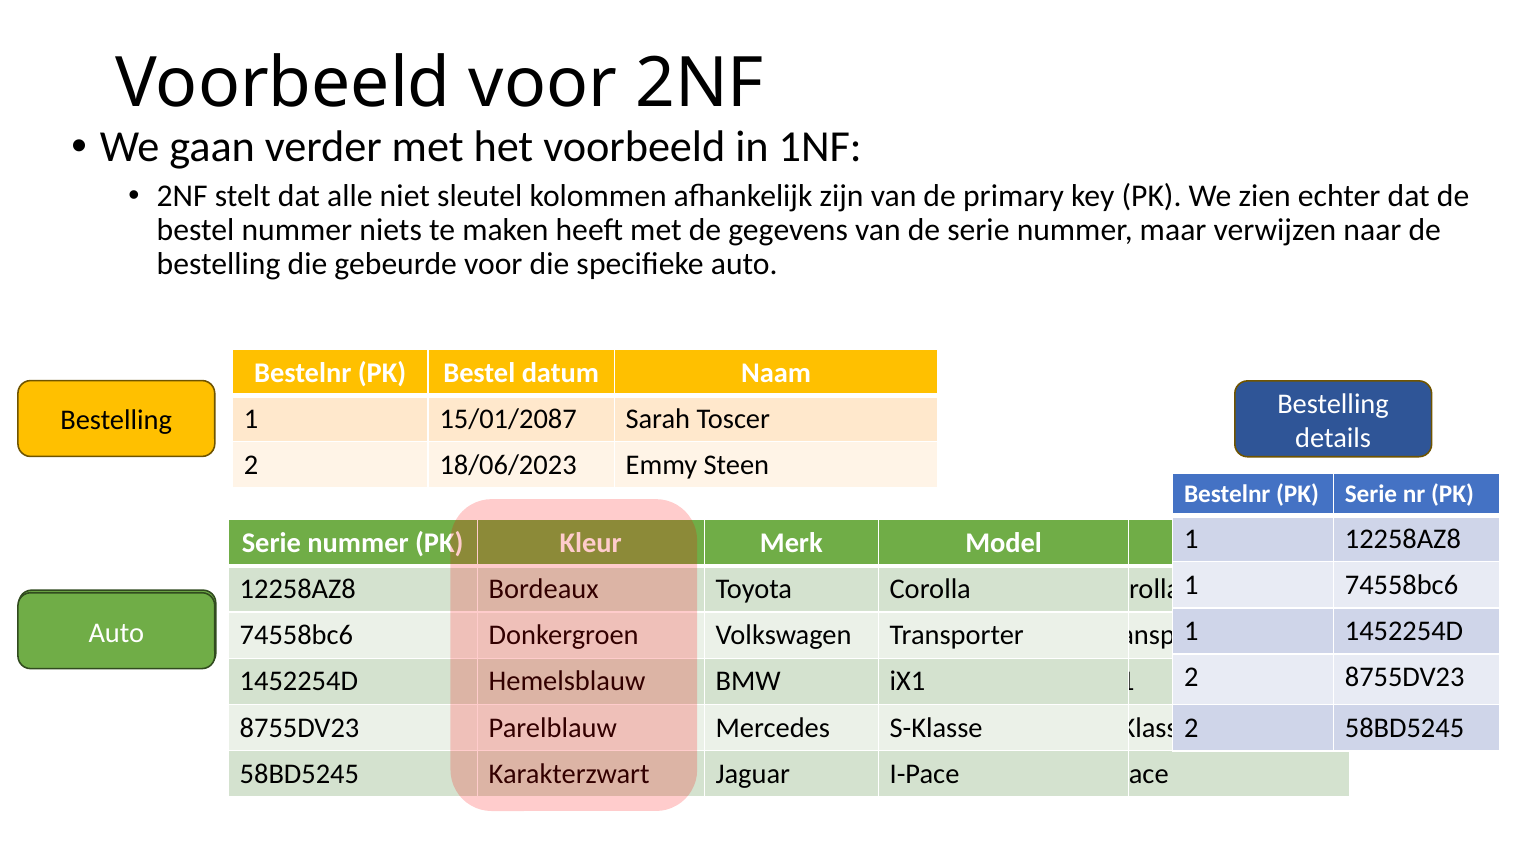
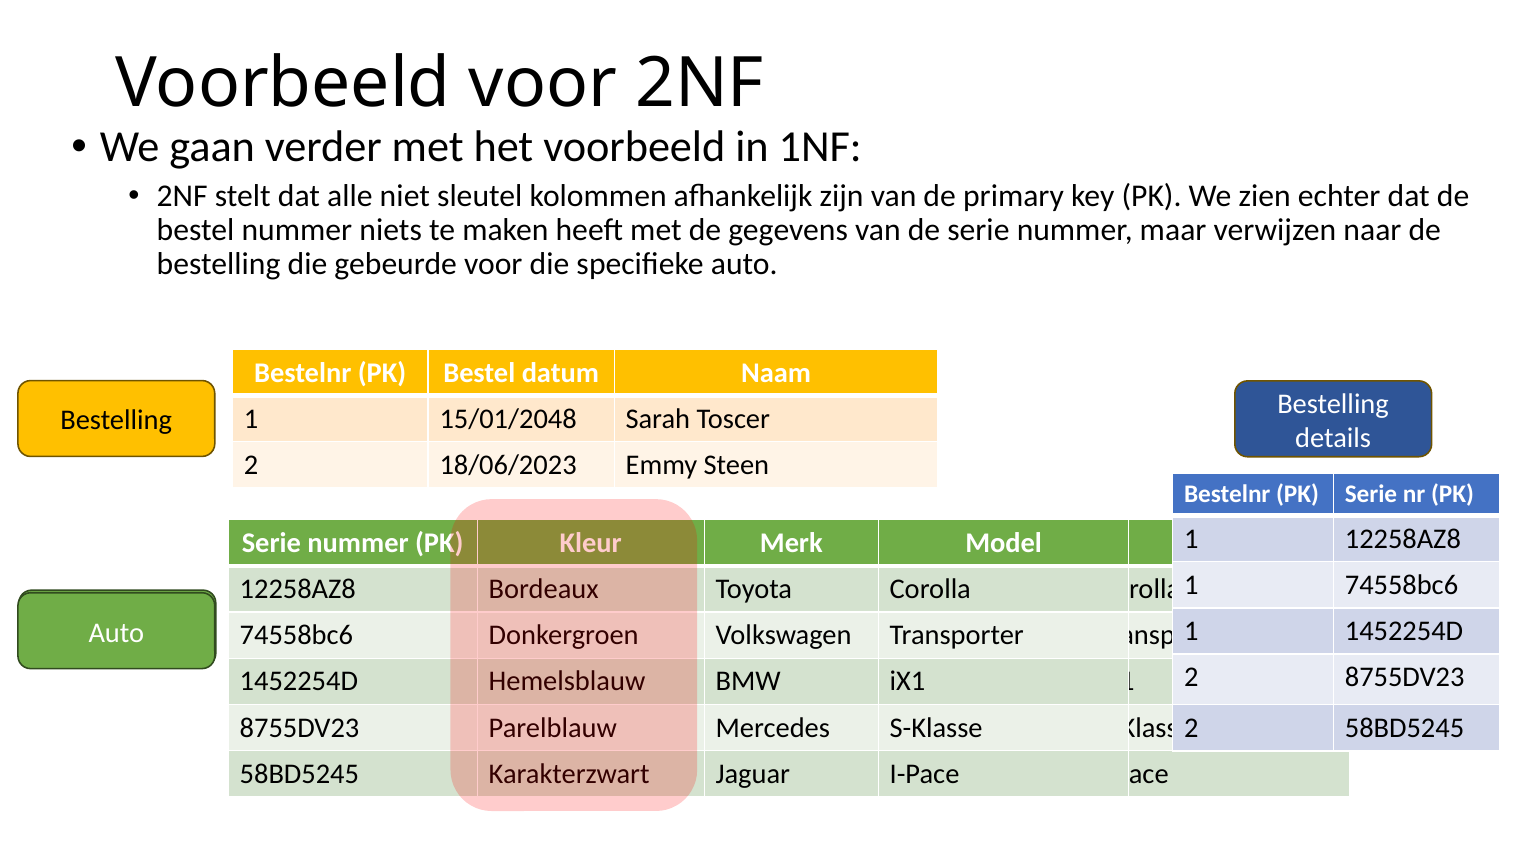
15/01/2087: 15/01/2087 -> 15/01/2048
